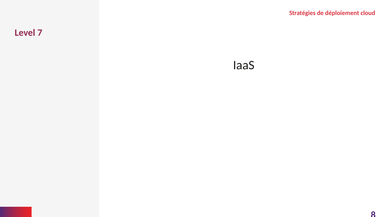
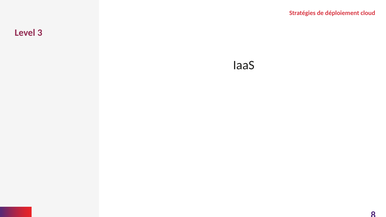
7: 7 -> 3
